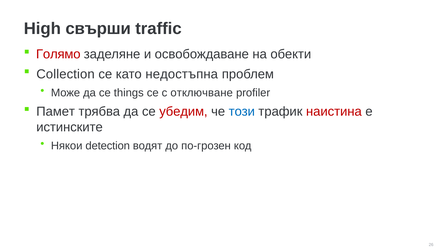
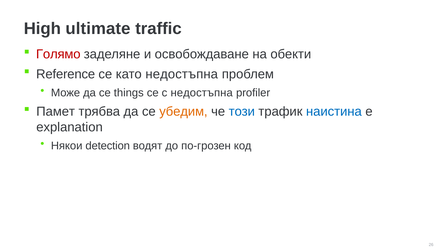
свърши: свърши -> ultimate
Collection: Collection -> Reference
с отключване: отключване -> недостъпна
убедим colour: red -> orange
наистина colour: red -> blue
истинските: истинските -> explanation
